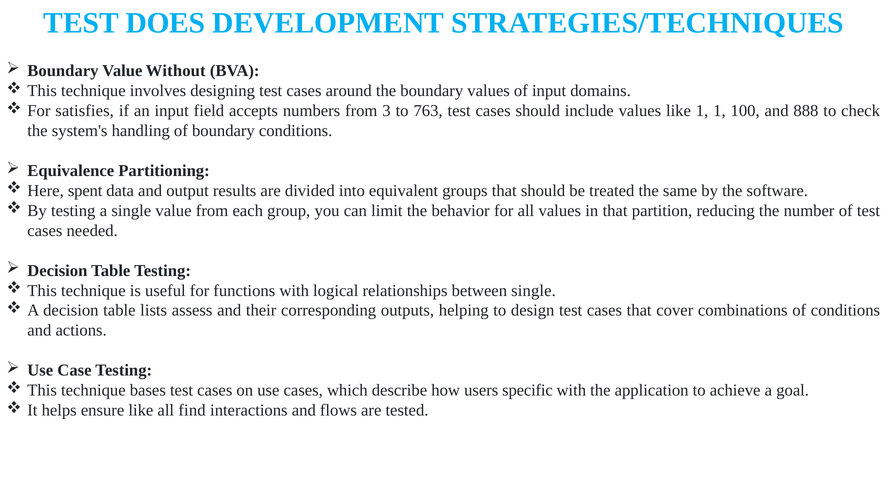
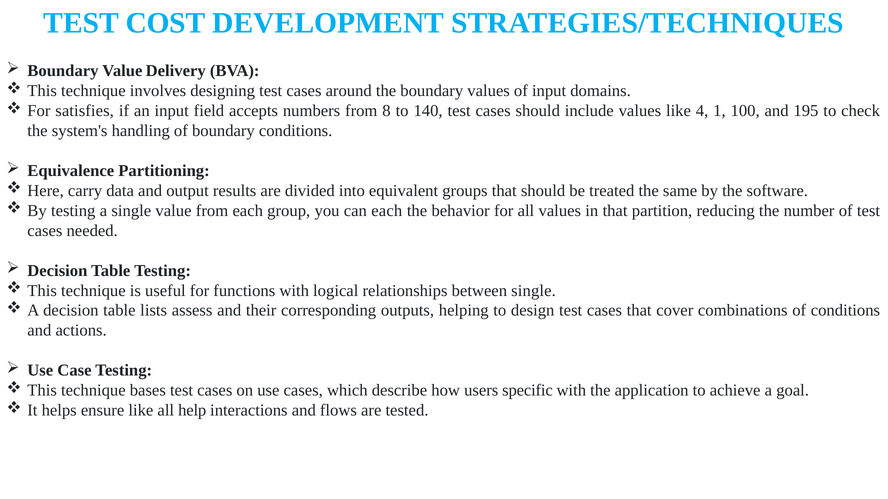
DOES: DOES -> COST
Without: Without -> Delivery
3: 3 -> 8
763: 763 -> 140
like 1: 1 -> 4
888: 888 -> 195
spent: spent -> carry
can limit: limit -> each
find: find -> help
